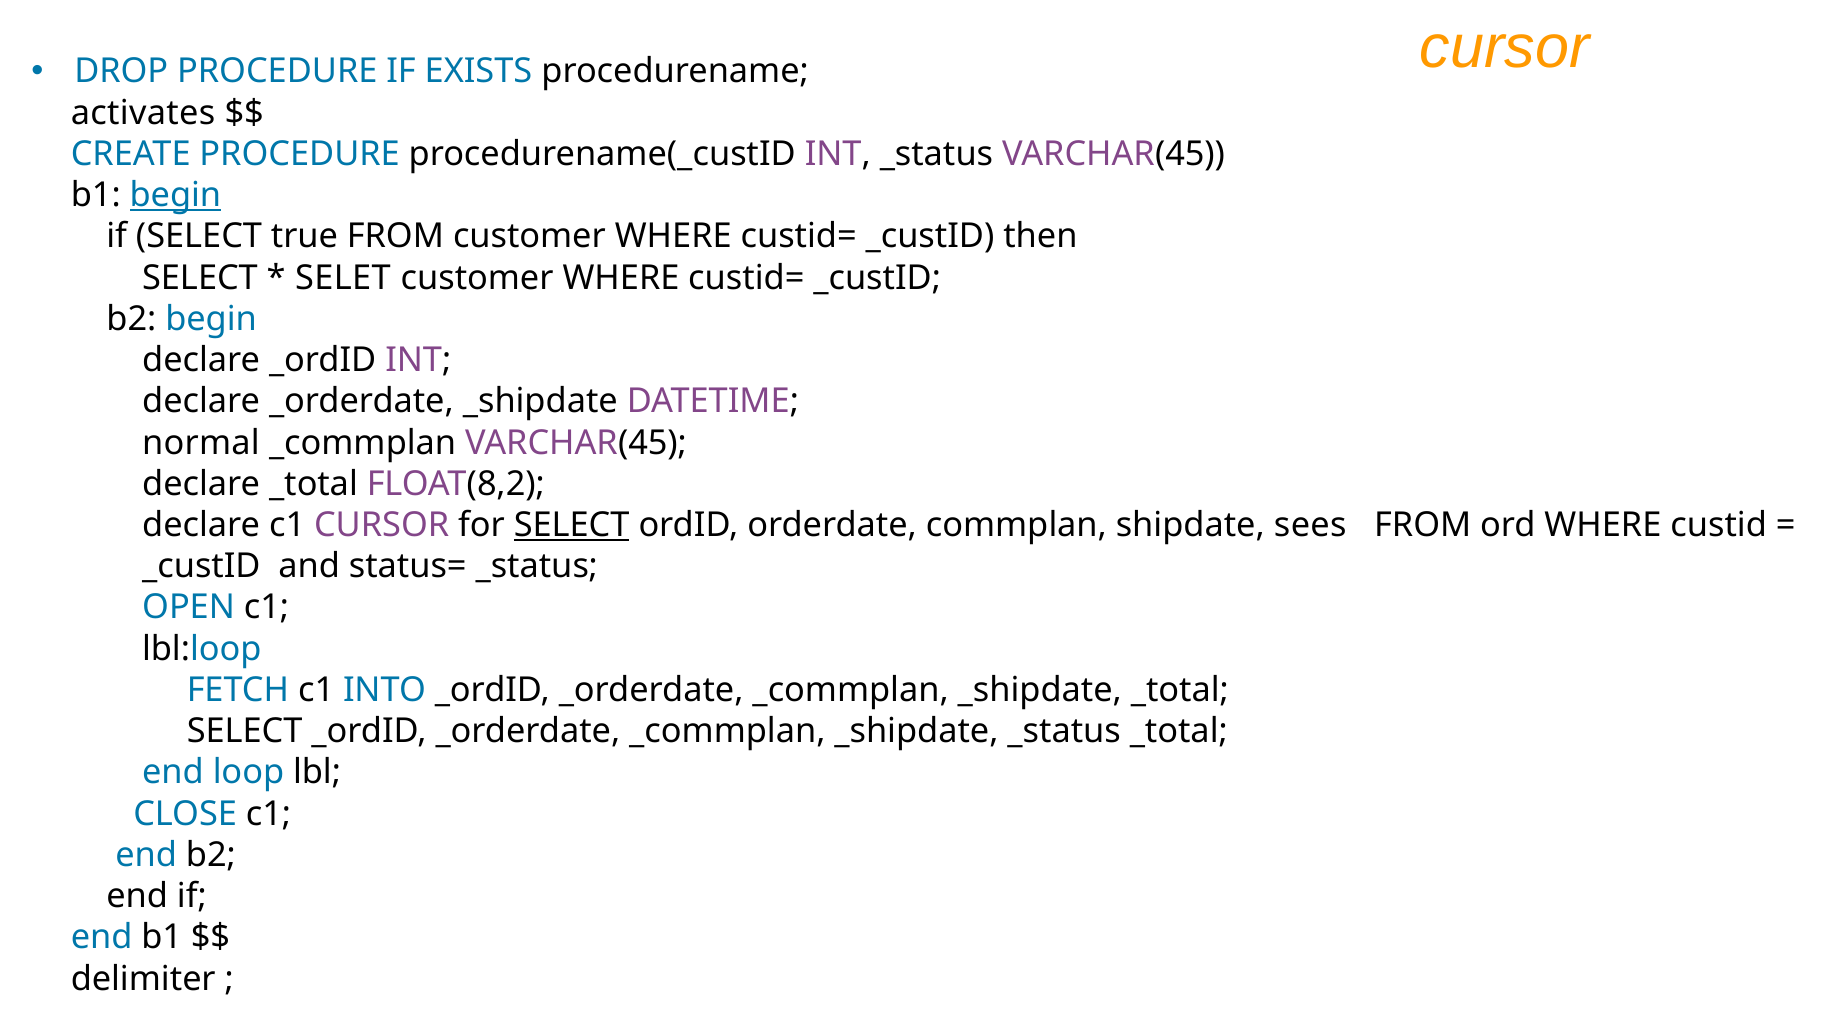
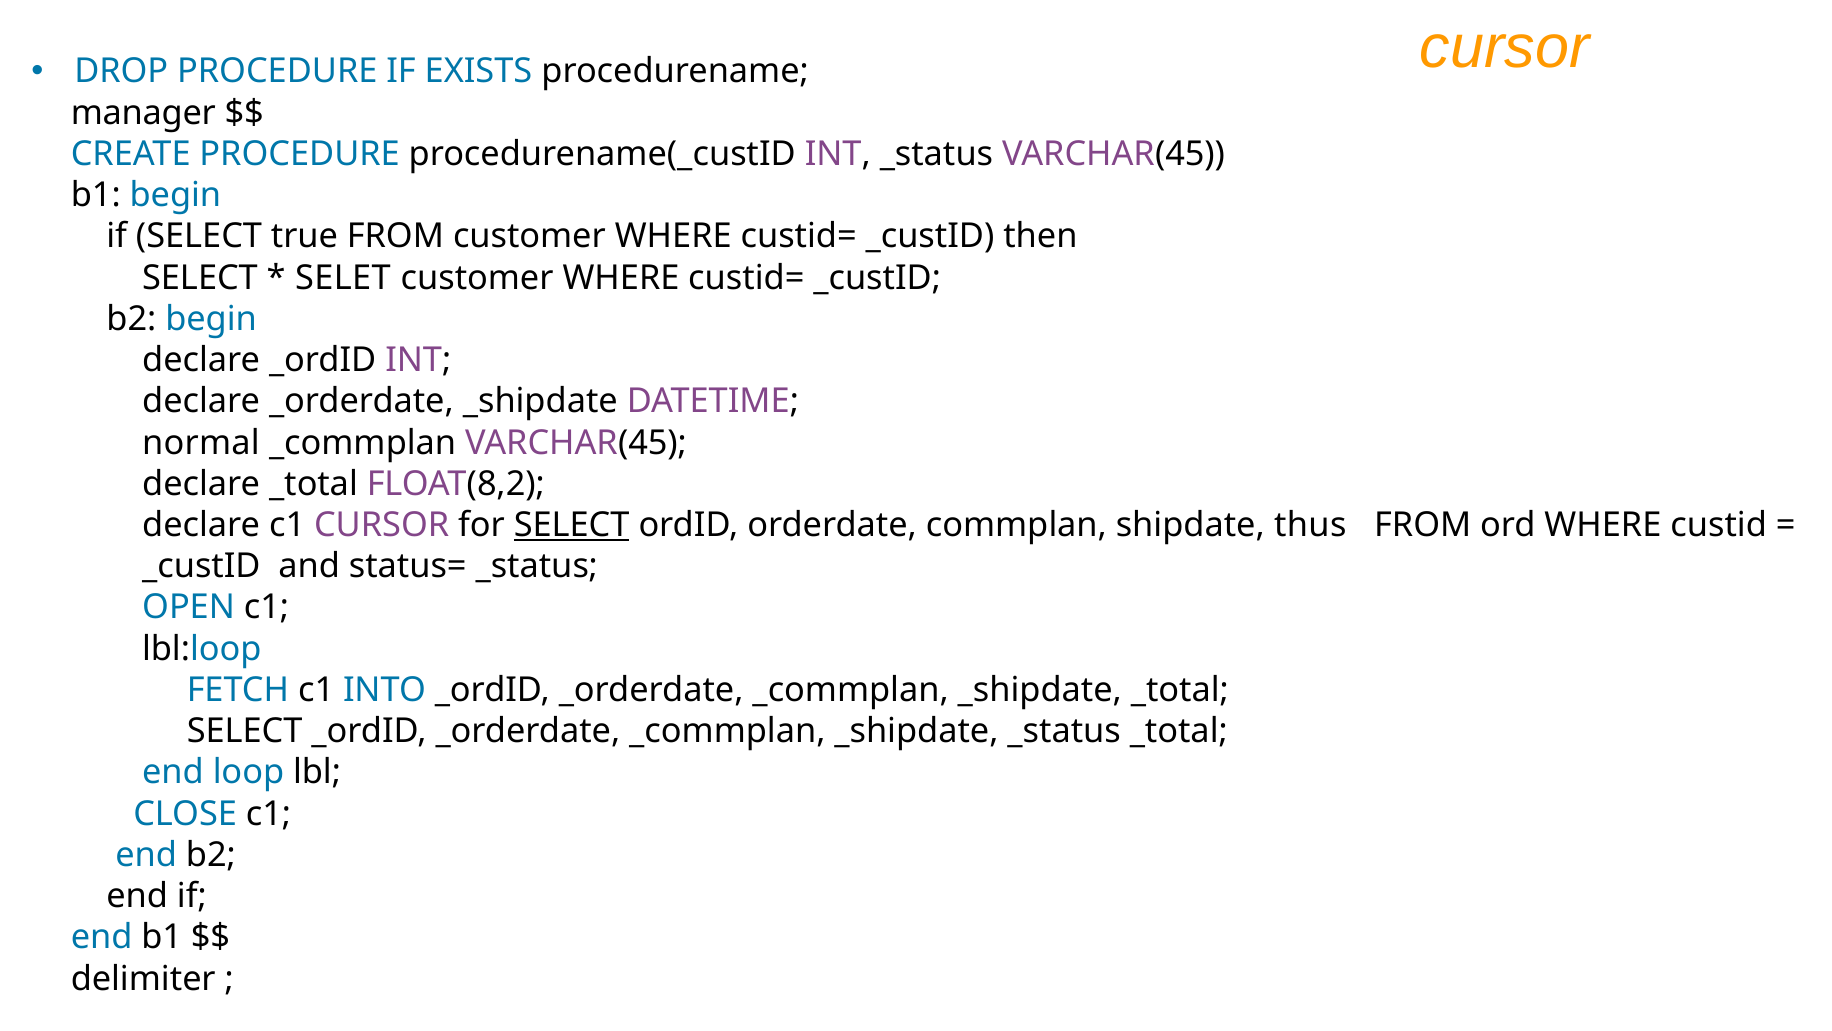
activates: activates -> manager
begin at (175, 195) underline: present -> none
sees: sees -> thus
